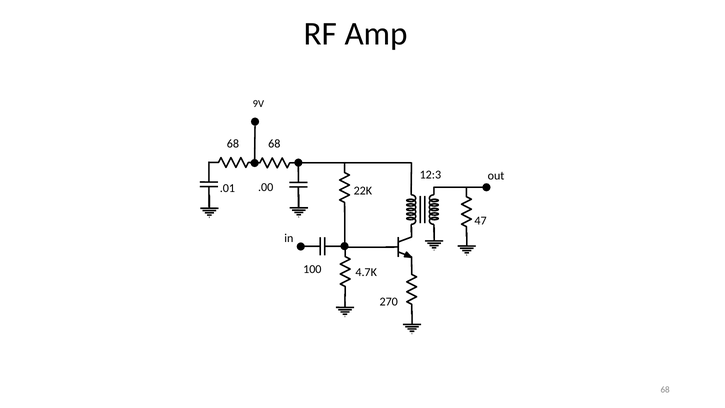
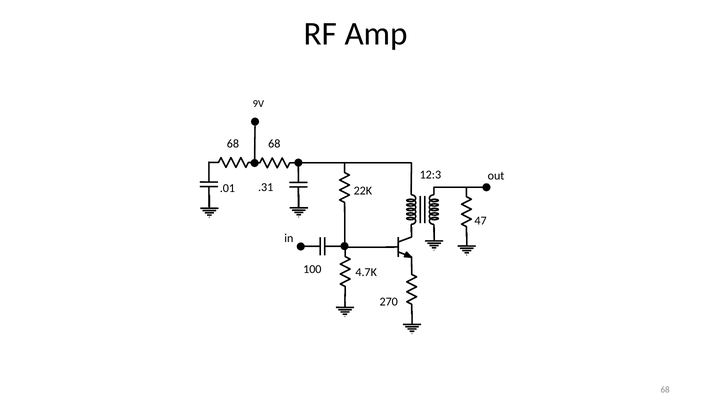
.00: .00 -> .31
